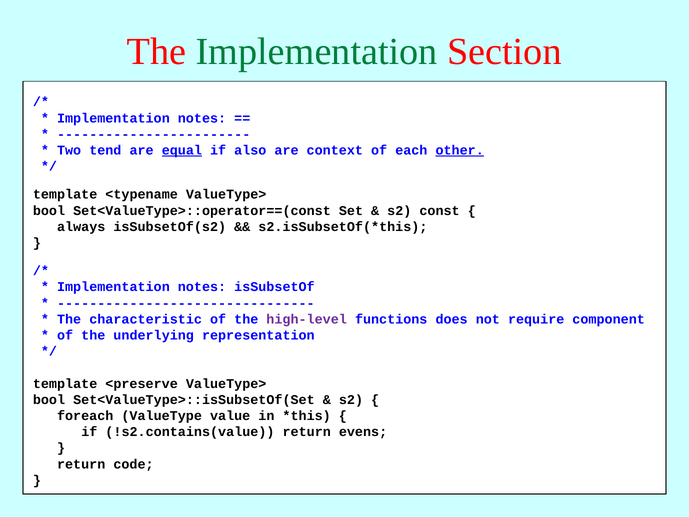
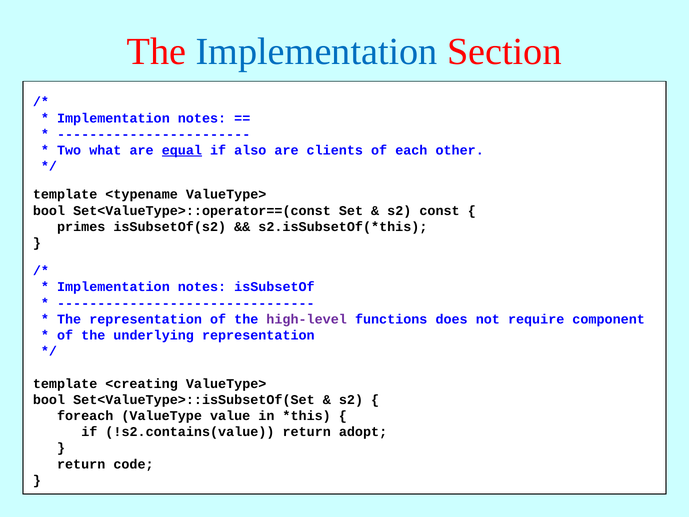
Implementation at (317, 51) colour: green -> blue
tend: tend -> what
context: context -> clients
other underline: present -> none
always: always -> primes
The characteristic: characteristic -> representation
<preserve: <preserve -> <creating
evens: evens -> adopt
